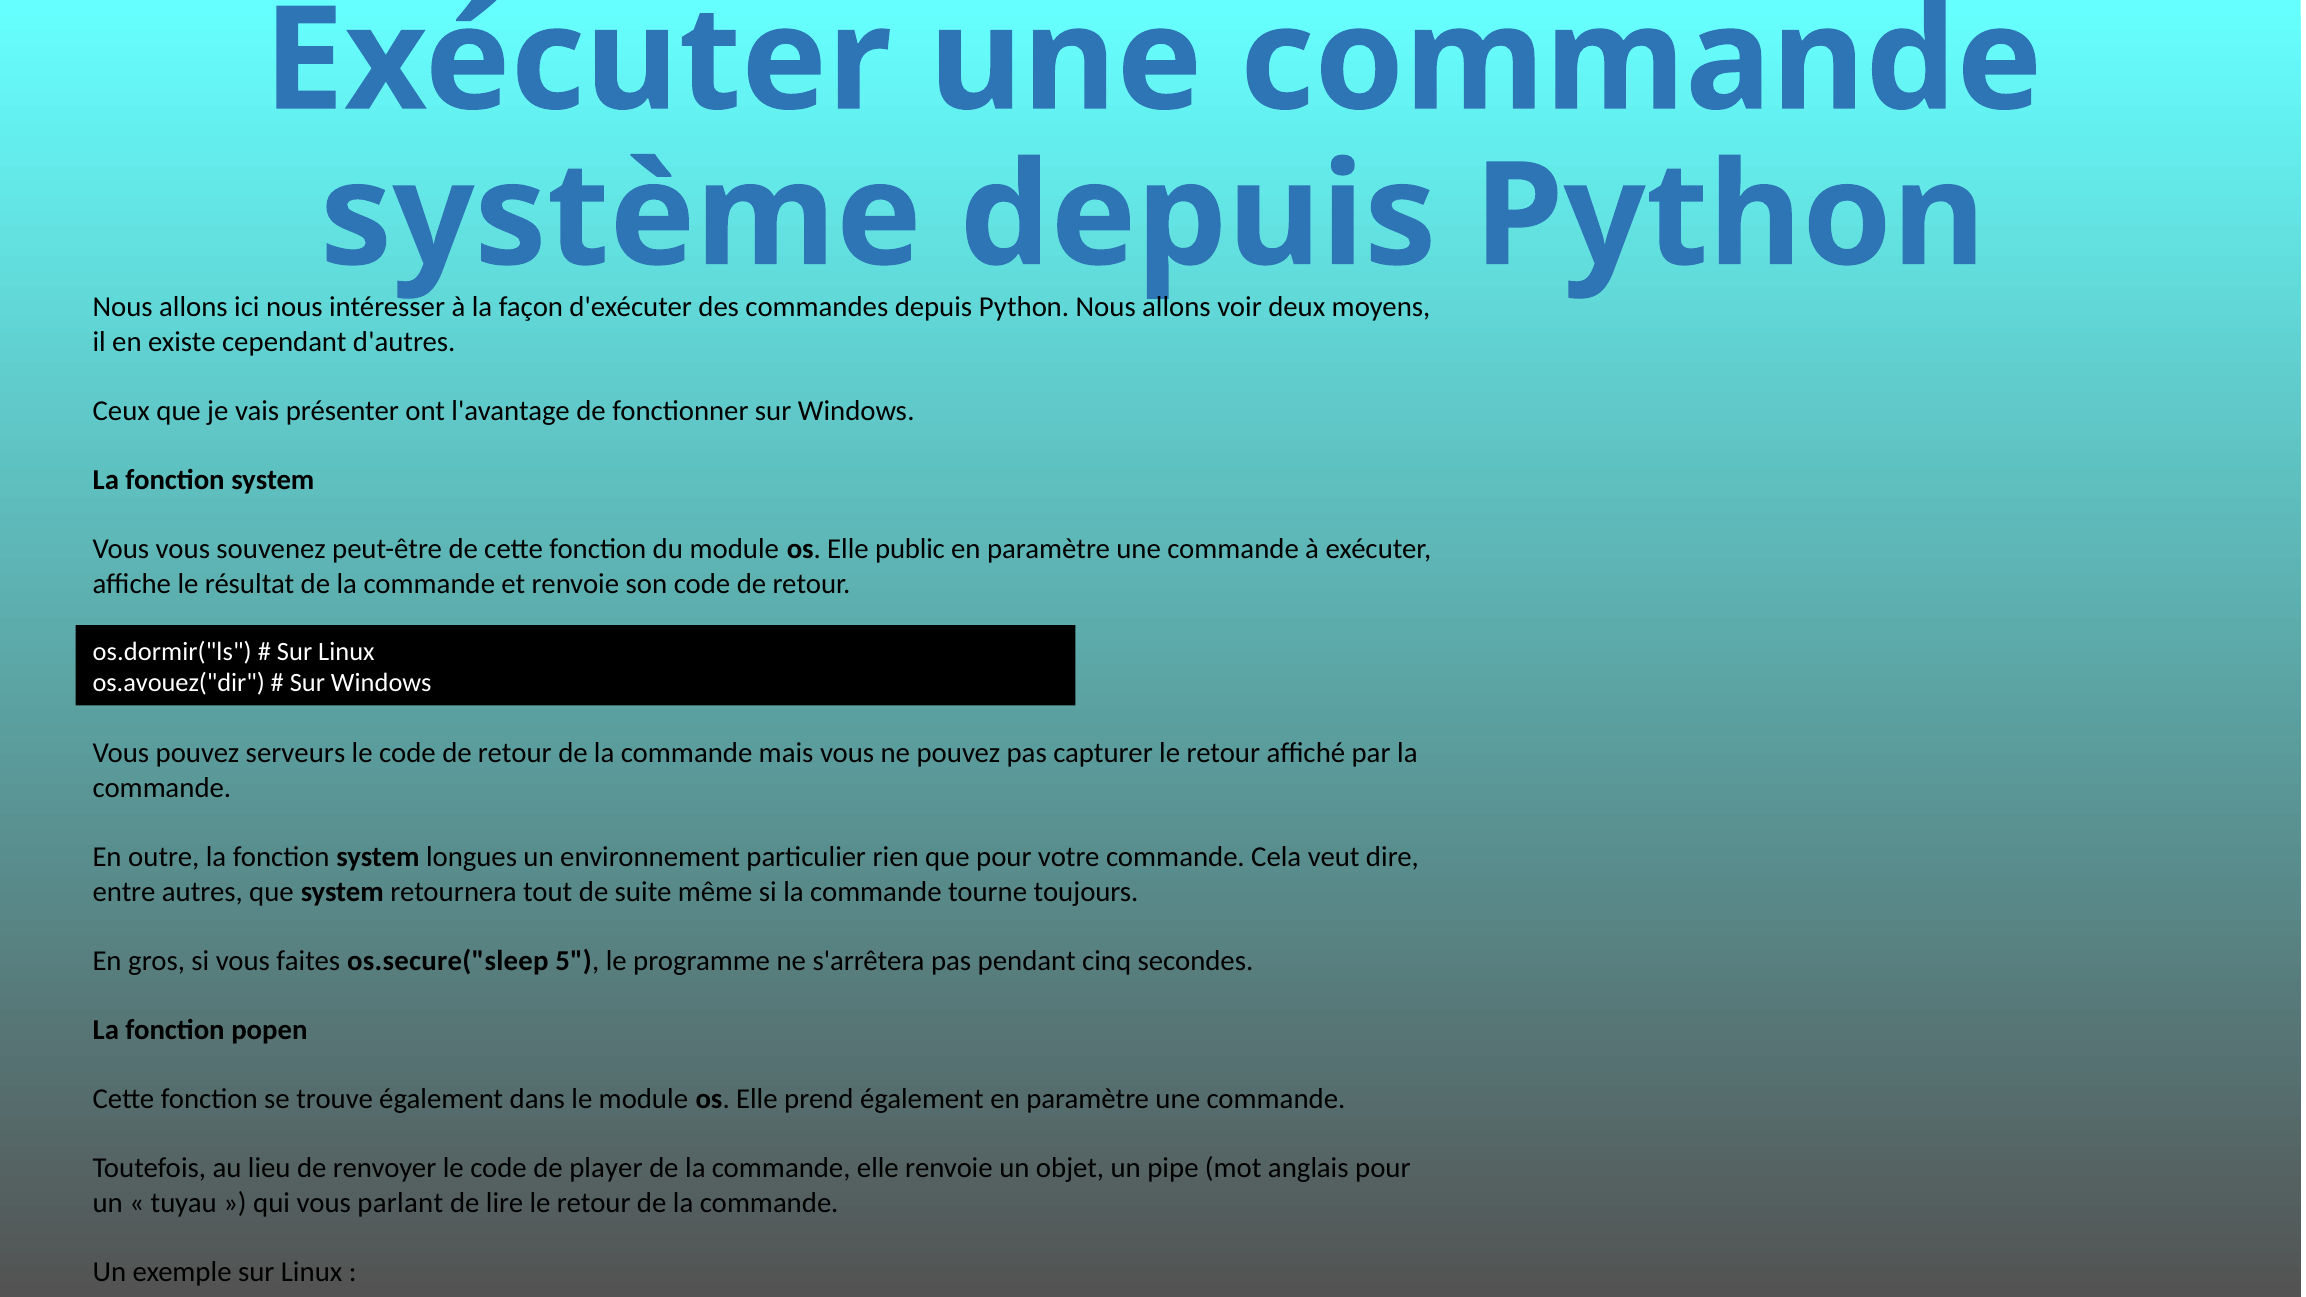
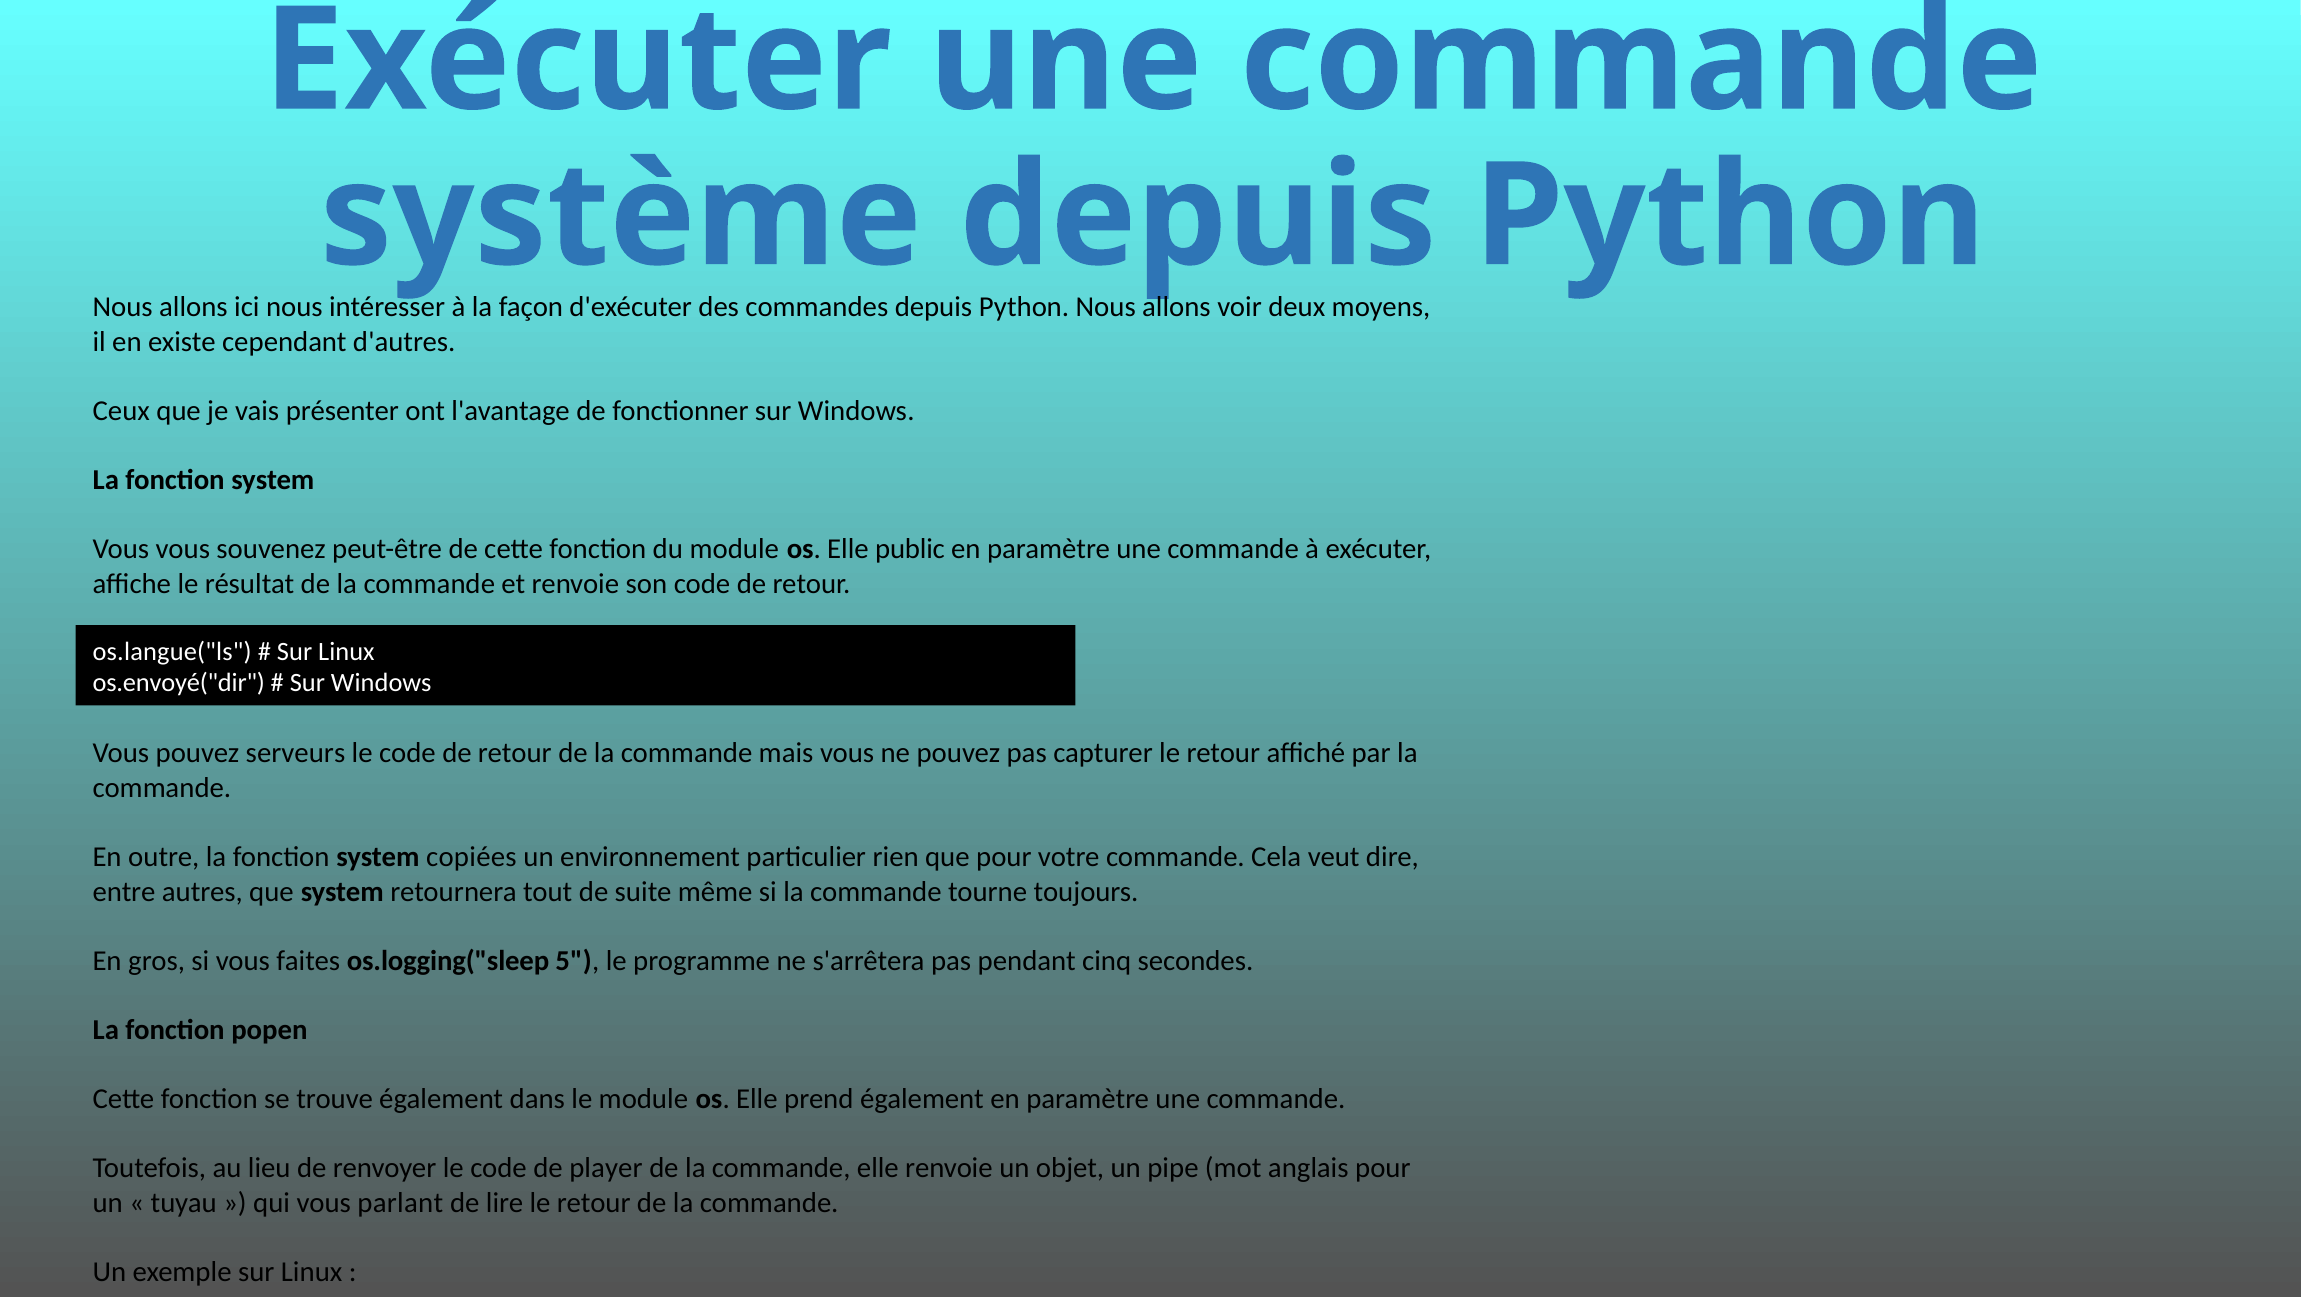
os.dormir("ls: os.dormir("ls -> os.langue("ls
os.avouez("dir: os.avouez("dir -> os.envoyé("dir
longues: longues -> copiées
os.secure("sleep: os.secure("sleep -> os.logging("sleep
